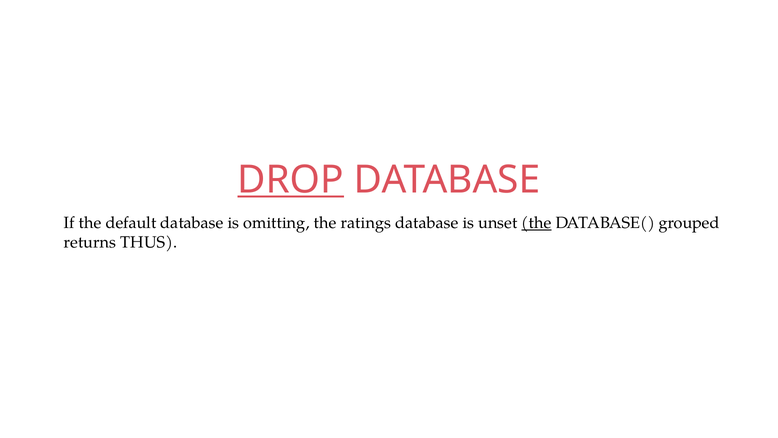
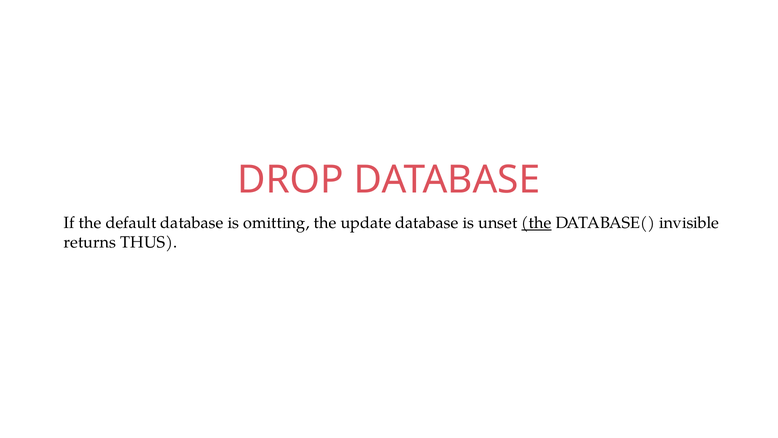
DROP underline: present -> none
ratings: ratings -> update
grouped: grouped -> invisible
